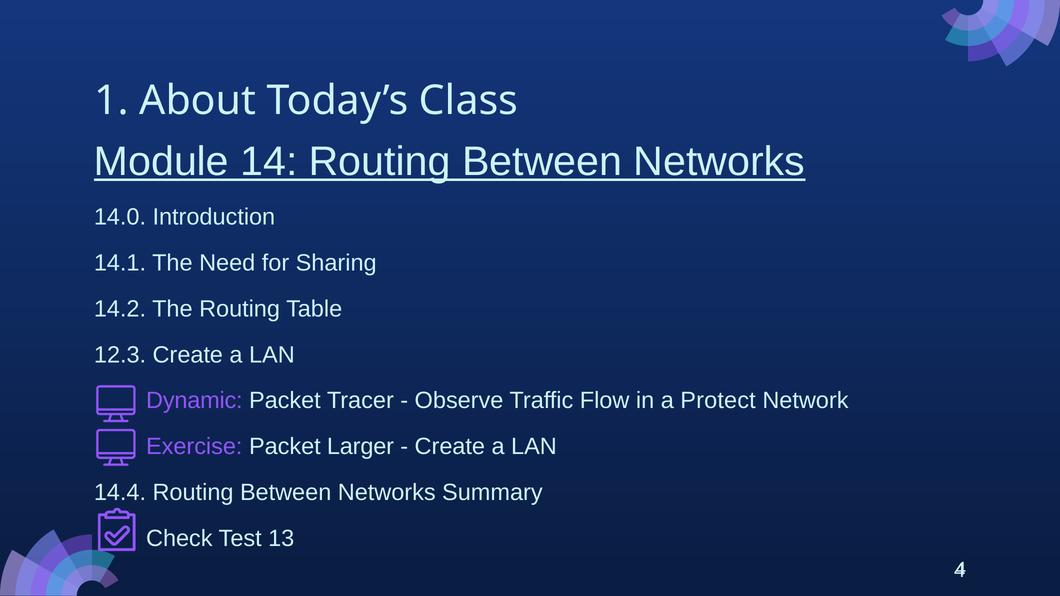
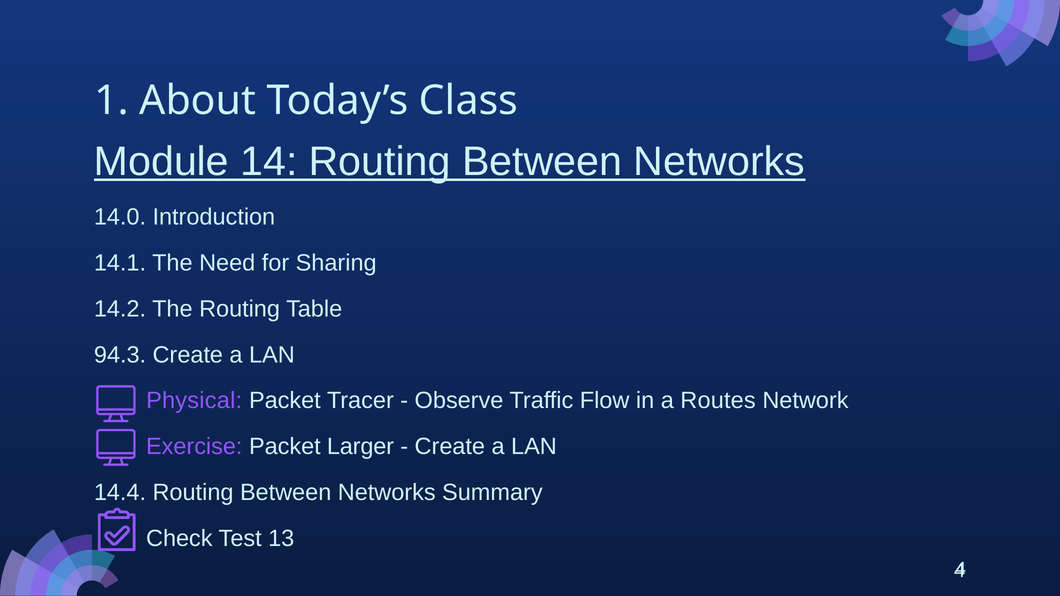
12.3: 12.3 -> 94.3
Dynamic: Dynamic -> Physical
Protect: Protect -> Routes
